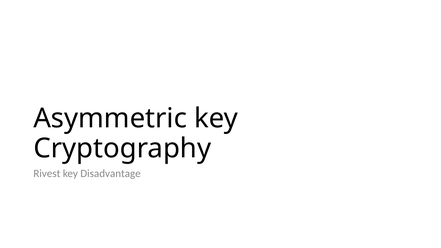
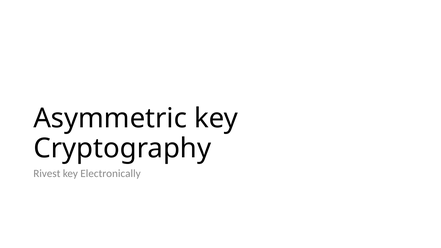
Disadvantage: Disadvantage -> Electronically
